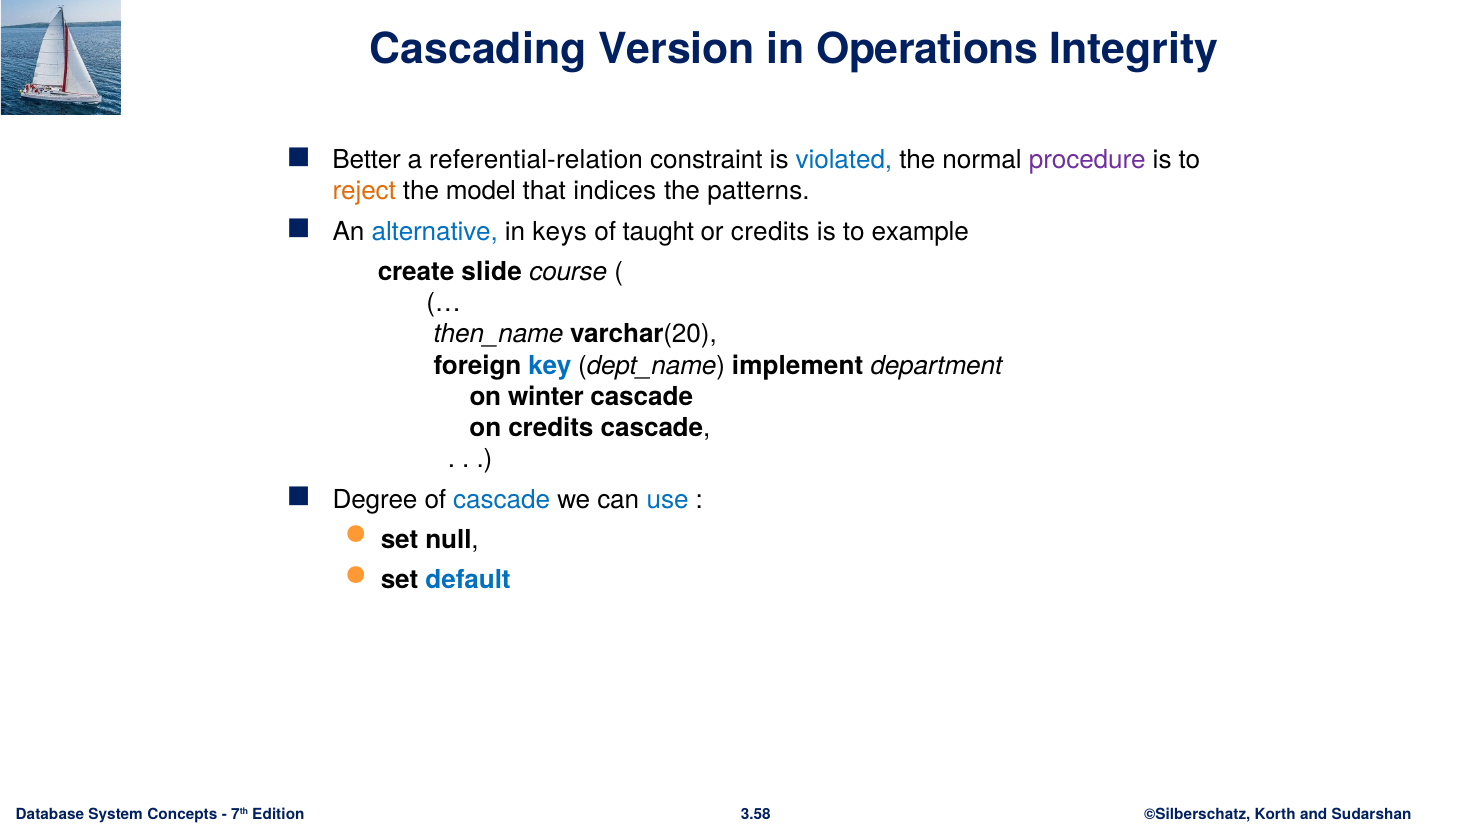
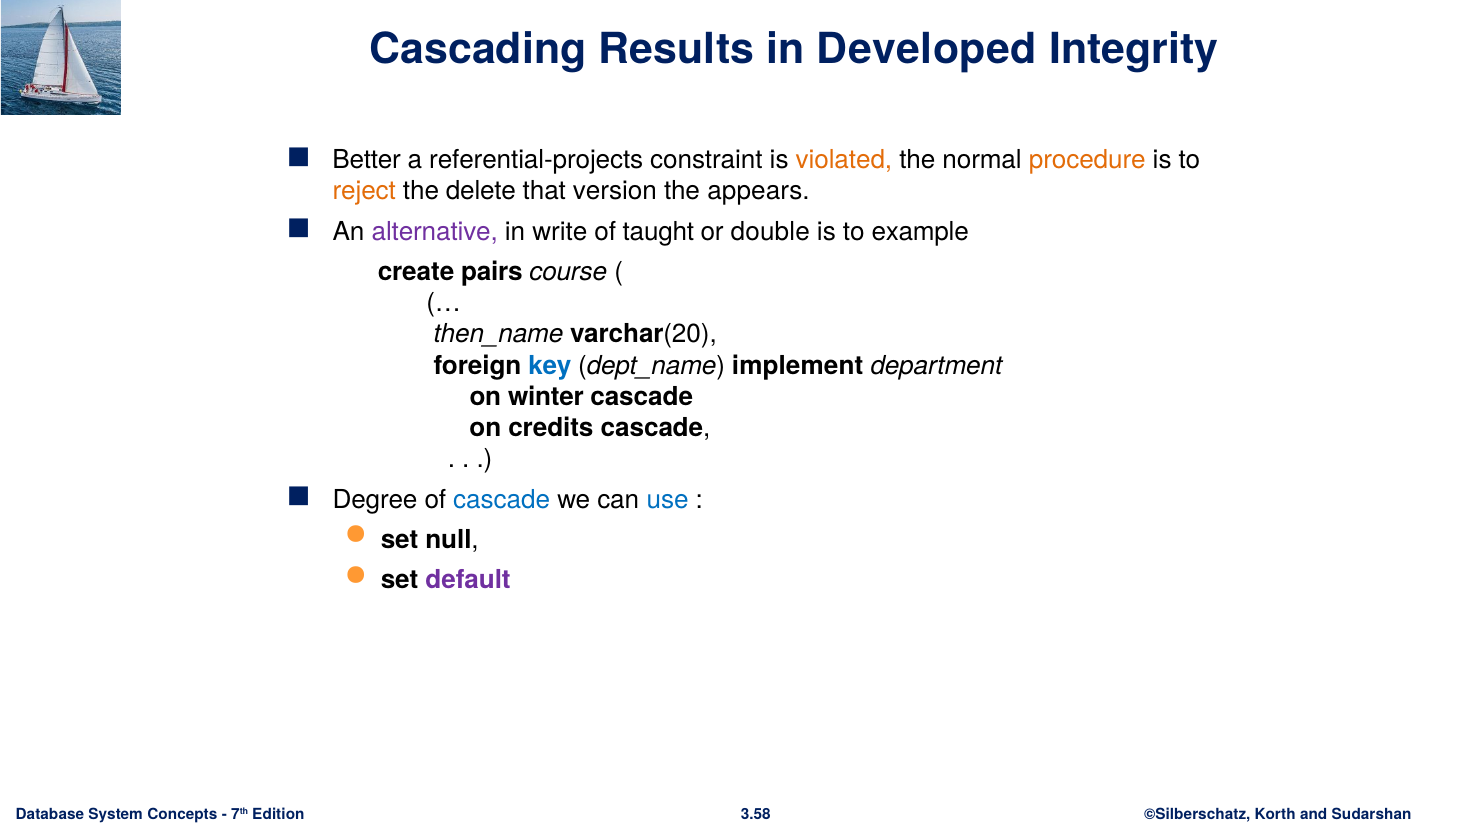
Version: Version -> Results
Operations: Operations -> Developed
referential-relation: referential-relation -> referential-projects
violated colour: blue -> orange
procedure colour: purple -> orange
model: model -> delete
indices: indices -> version
patterns: patterns -> appears
alternative colour: blue -> purple
keys: keys -> write
or credits: credits -> double
slide: slide -> pairs
default colour: blue -> purple
